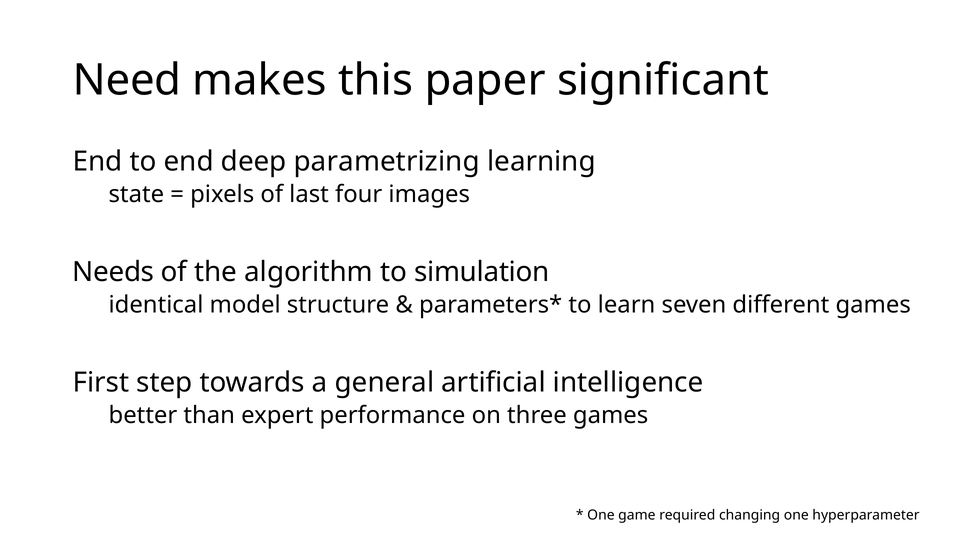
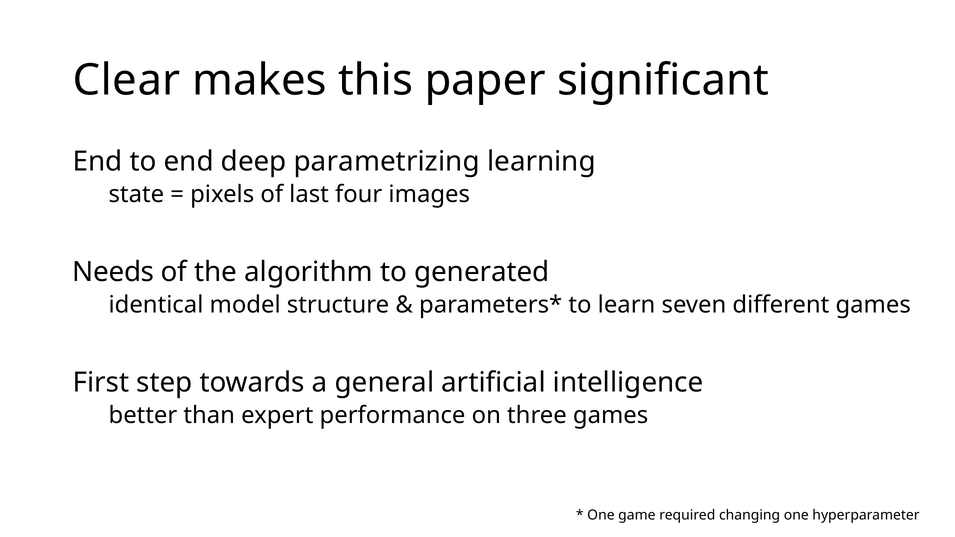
Need: Need -> Clear
simulation: simulation -> generated
